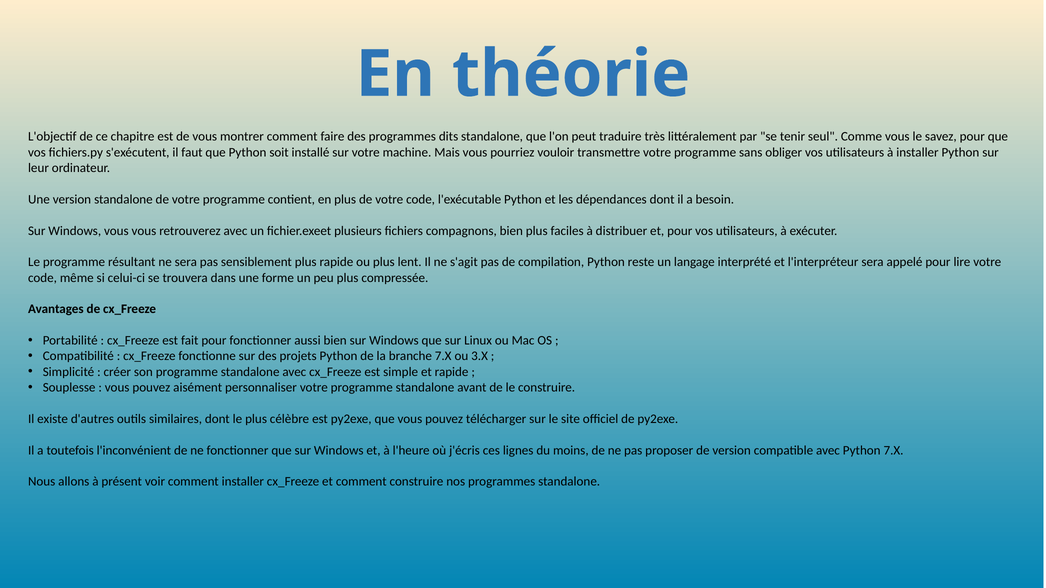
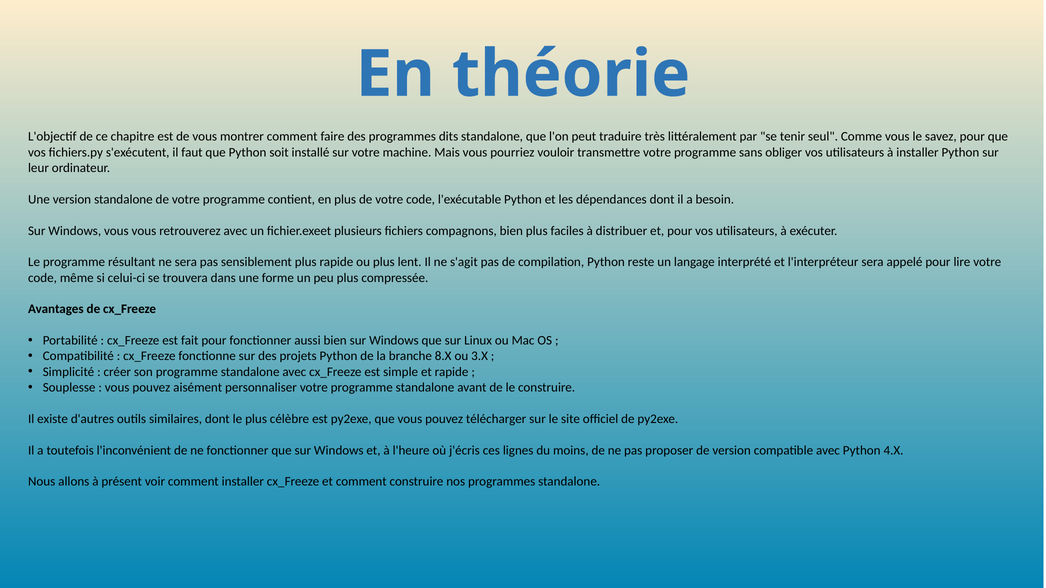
branche 7.X: 7.X -> 8.X
Python 7.X: 7.X -> 4.X
